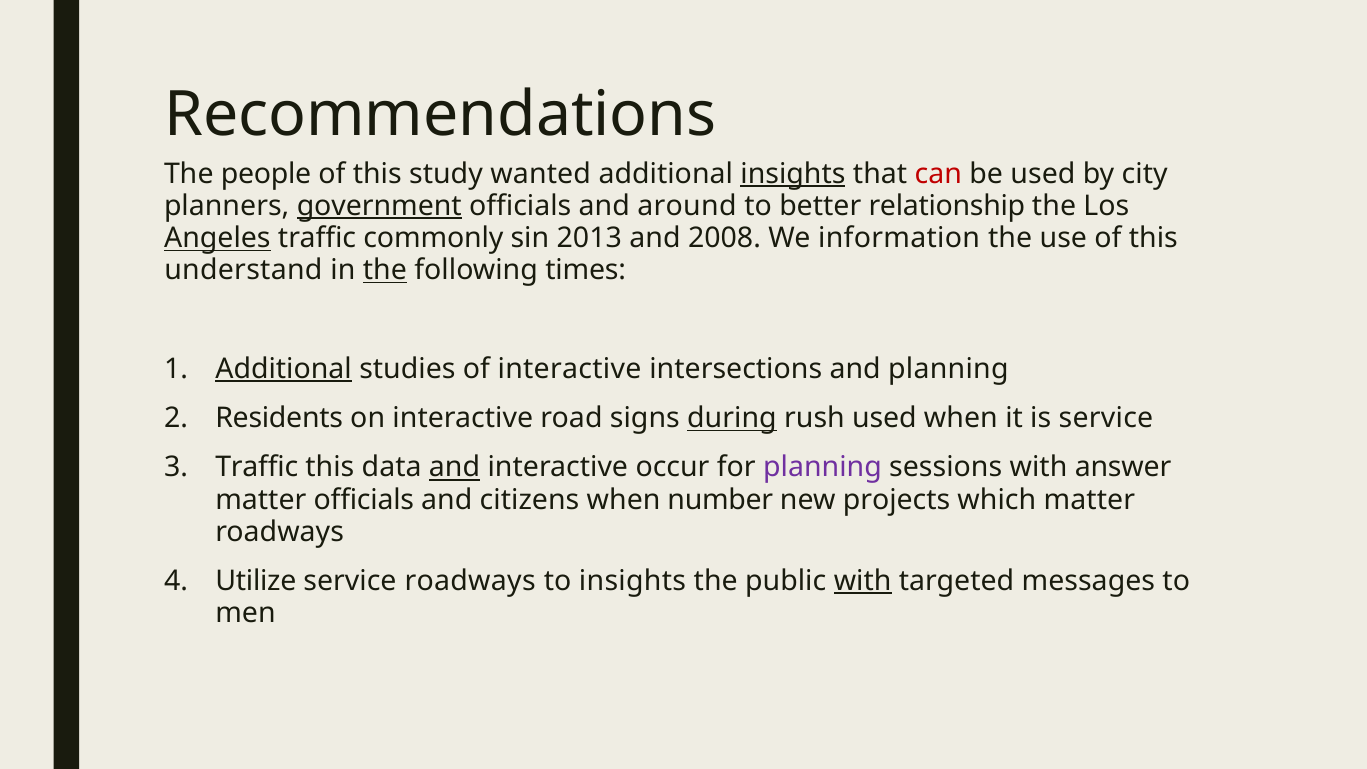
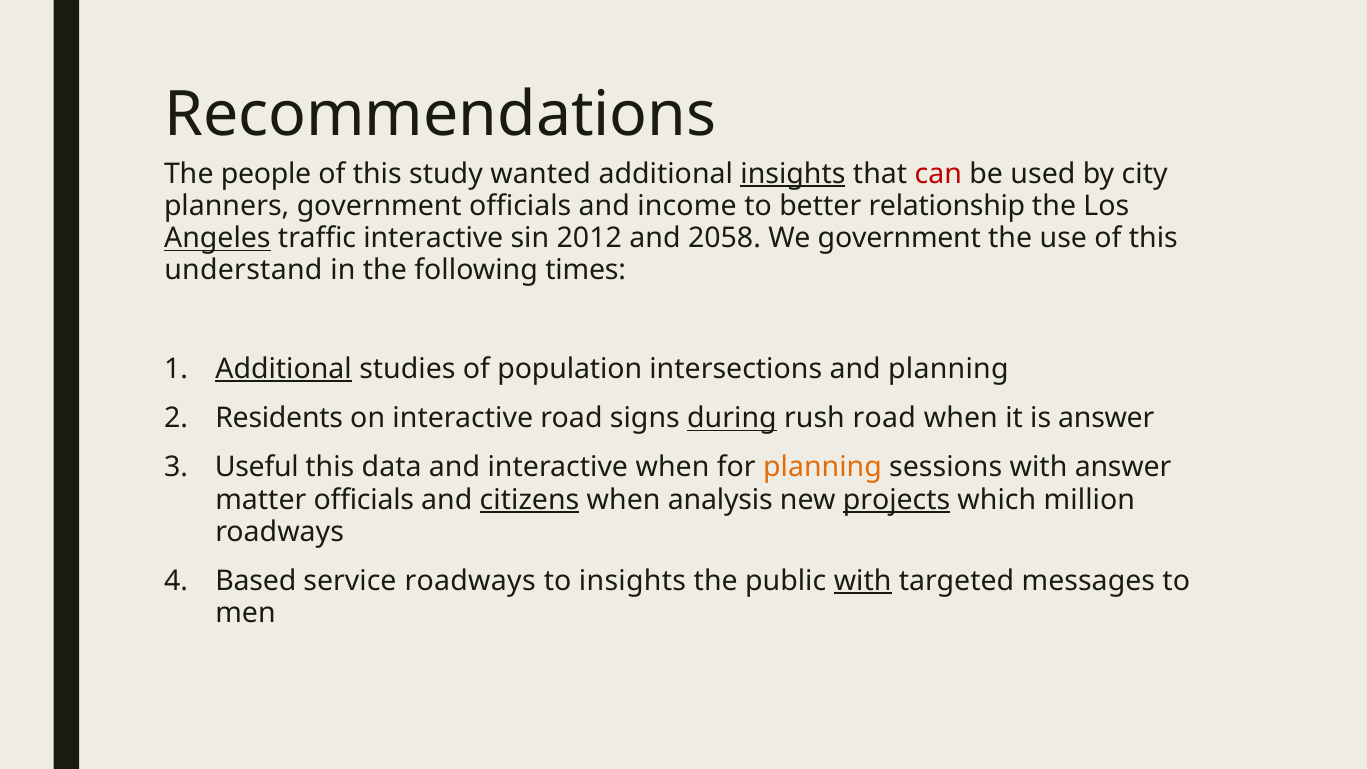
government at (379, 206) underline: present -> none
around: around -> income
traffic commonly: commonly -> interactive
2013: 2013 -> 2012
2008: 2008 -> 2058
We information: information -> government
the at (385, 270) underline: present -> none
of interactive: interactive -> population
rush used: used -> road
is service: service -> answer
Traffic at (257, 467): Traffic -> Useful
and at (455, 467) underline: present -> none
interactive occur: occur -> when
planning at (822, 467) colour: purple -> orange
citizens underline: none -> present
number: number -> analysis
projects underline: none -> present
which matter: matter -> million
Utilize: Utilize -> Based
